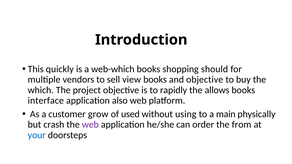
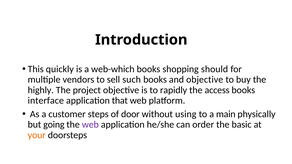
view: view -> such
which: which -> highly
allows: allows -> access
also: also -> that
grow: grow -> steps
used: used -> door
crash: crash -> going
from: from -> basic
your colour: blue -> orange
